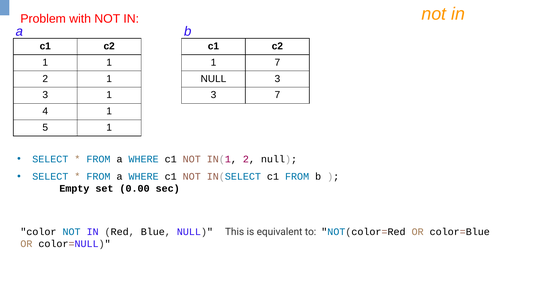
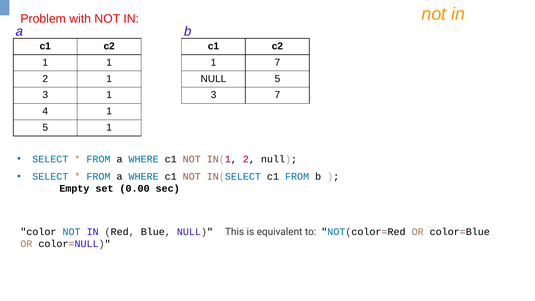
NULL 3: 3 -> 5
